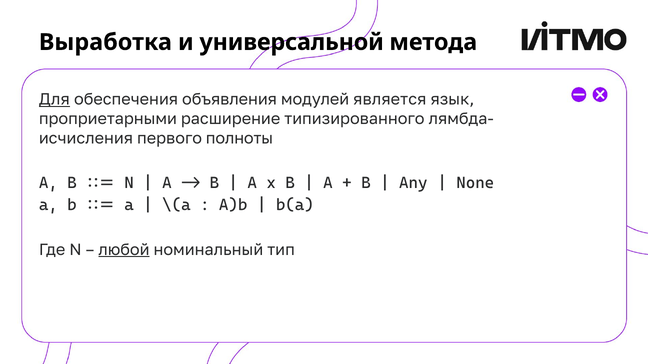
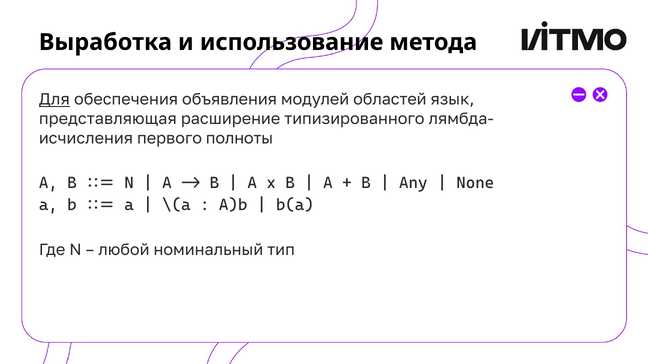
универсальной: универсальной -> использование
является: является -> областей
проприетарными: проприетарными -> представляющая
любой underline: present -> none
